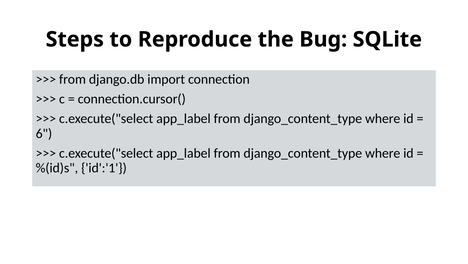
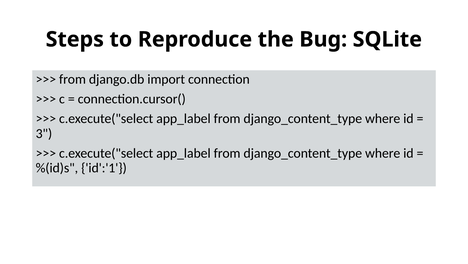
6: 6 -> 3
